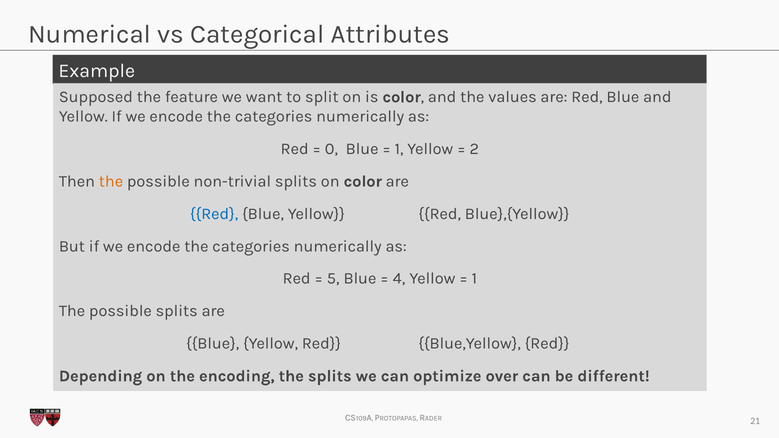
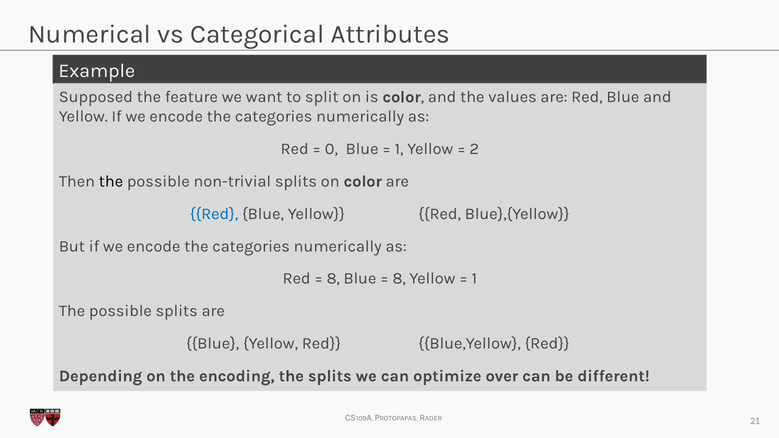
the at (111, 181) colour: orange -> black
5 at (333, 279): 5 -> 8
4 at (399, 279): 4 -> 8
